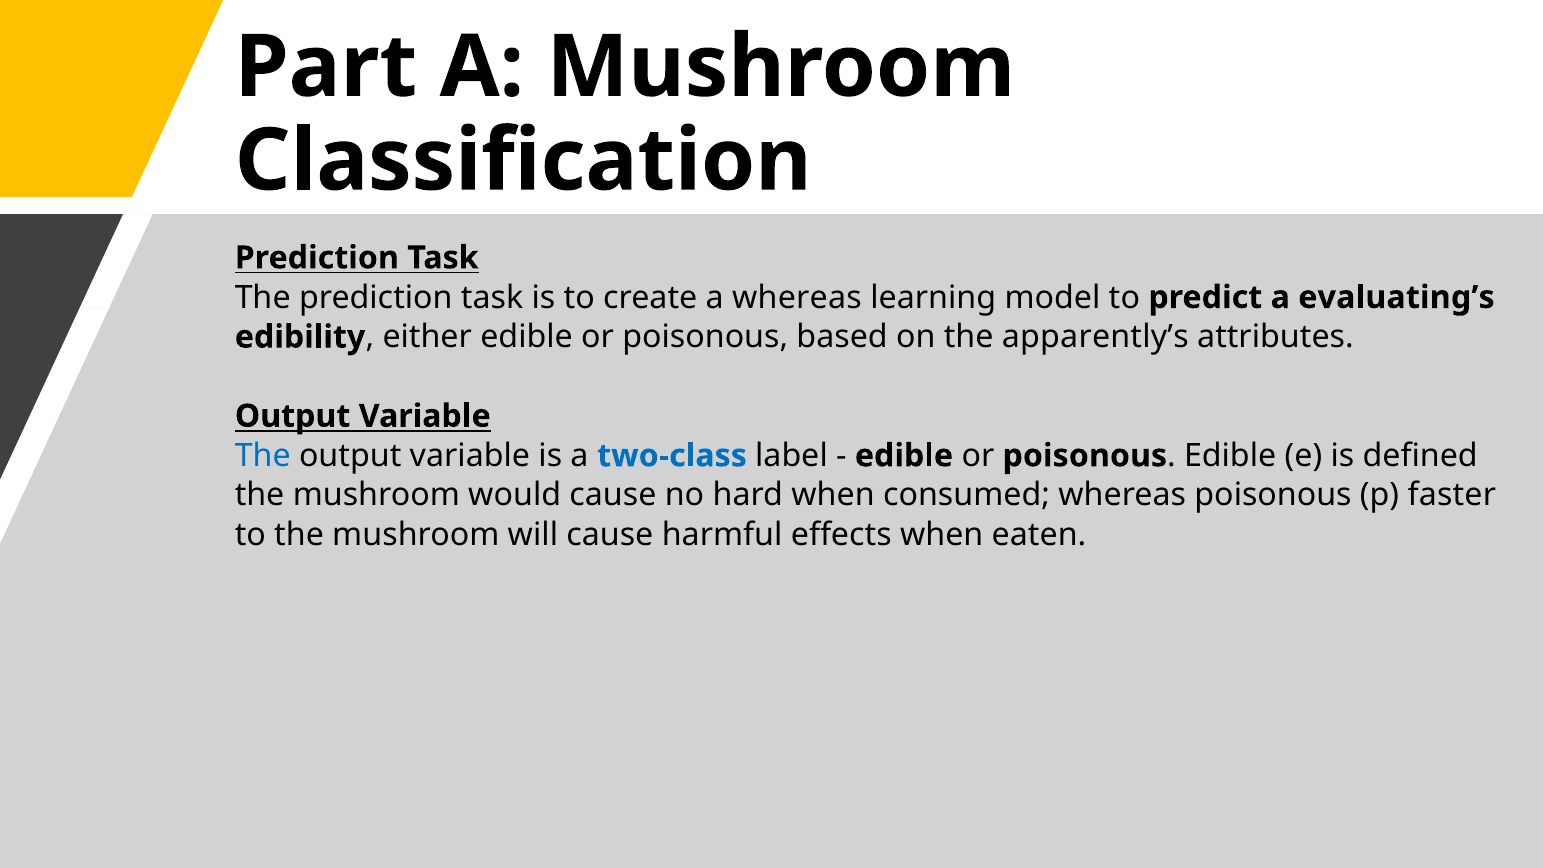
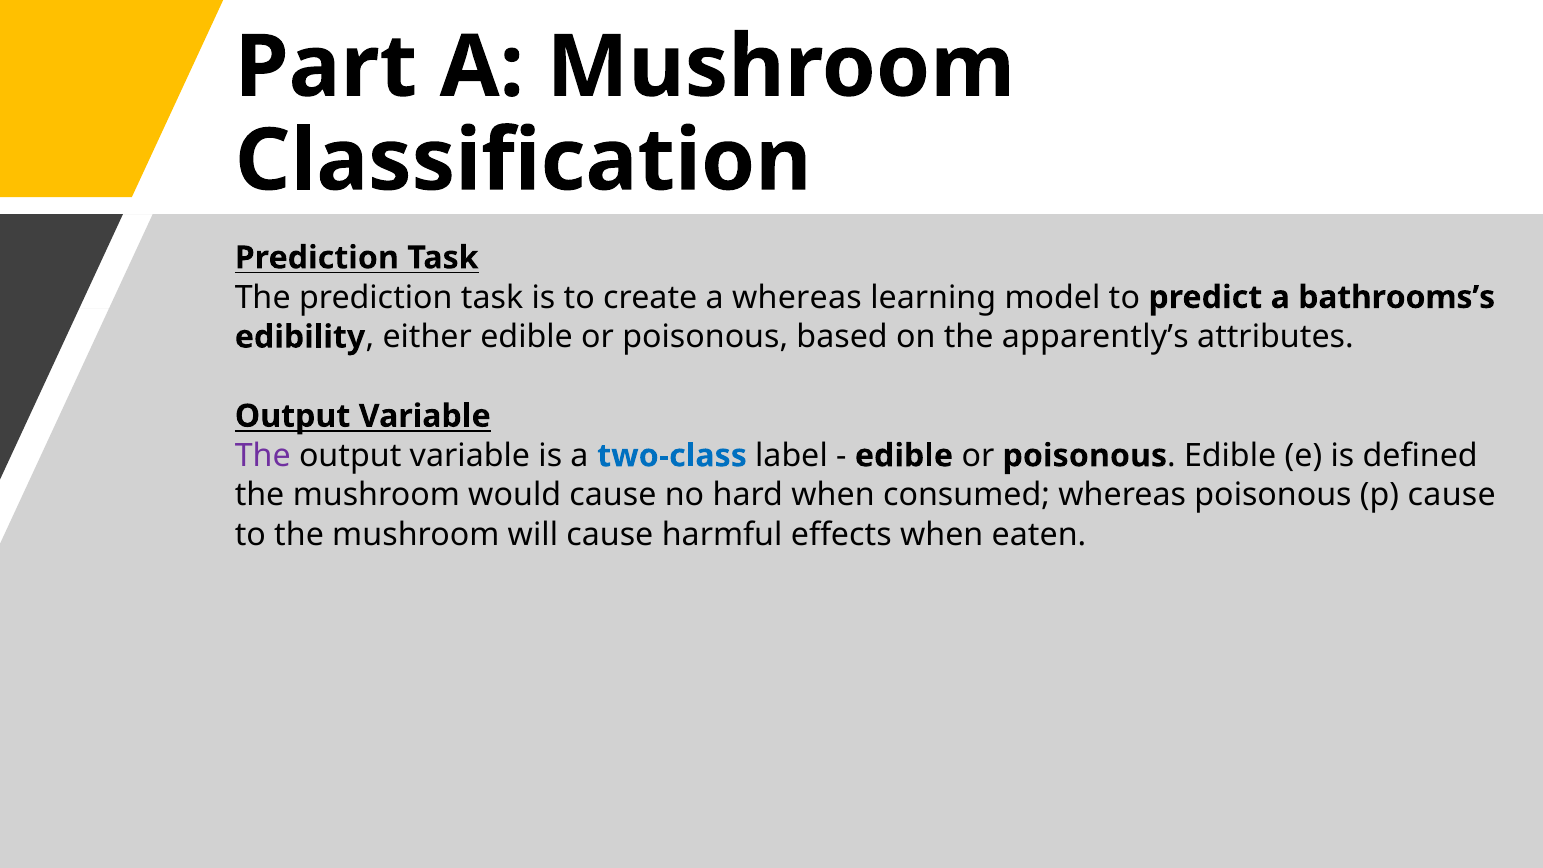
evaluating’s: evaluating’s -> bathrooms’s
The at (263, 456) colour: blue -> purple
p faster: faster -> cause
